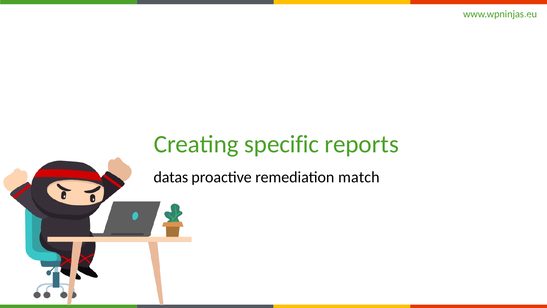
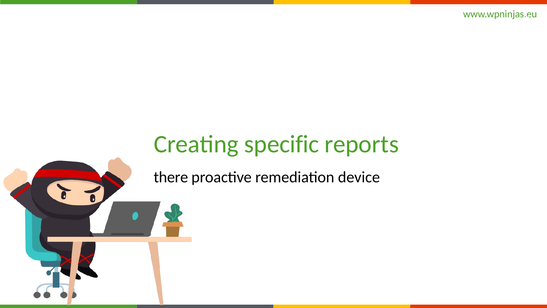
datas: datas -> there
match: match -> device
